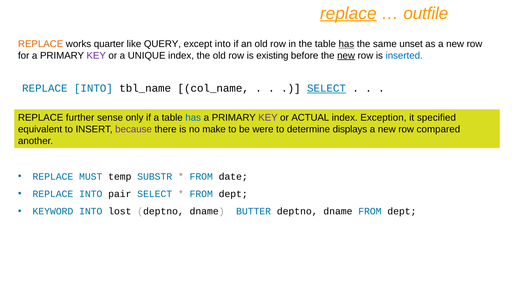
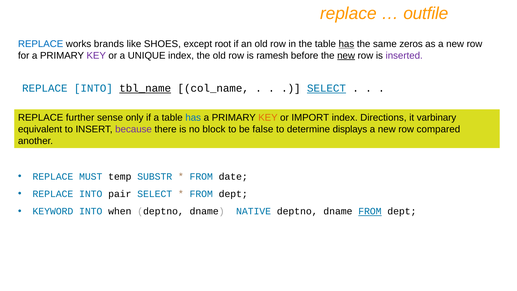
replace at (348, 13) underline: present -> none
REPLACE at (41, 44) colour: orange -> blue
quarter: quarter -> brands
QUERY: QUERY -> SHOES
except into: into -> root
unset: unset -> zeros
existing: existing -> ramesh
inserted colour: blue -> purple
tbl_name underline: none -> present
KEY at (268, 118) colour: purple -> orange
ACTUAL: ACTUAL -> IMPORT
Exception: Exception -> Directions
specified: specified -> varbinary
make: make -> block
were: were -> false
lost: lost -> when
BUTTER: BUTTER -> NATIVE
FROM at (370, 211) underline: none -> present
